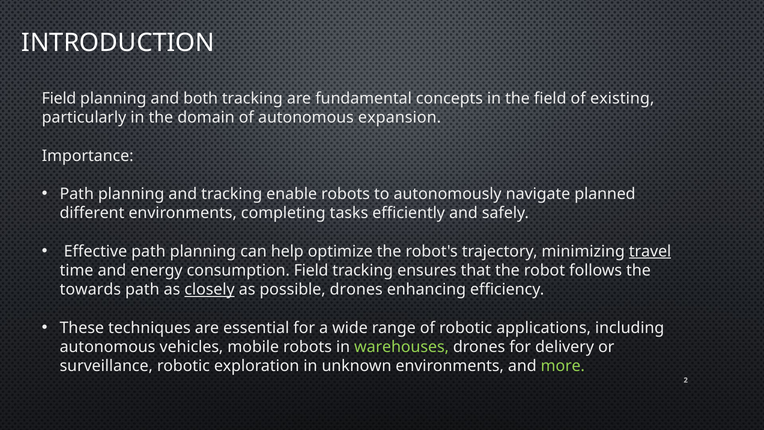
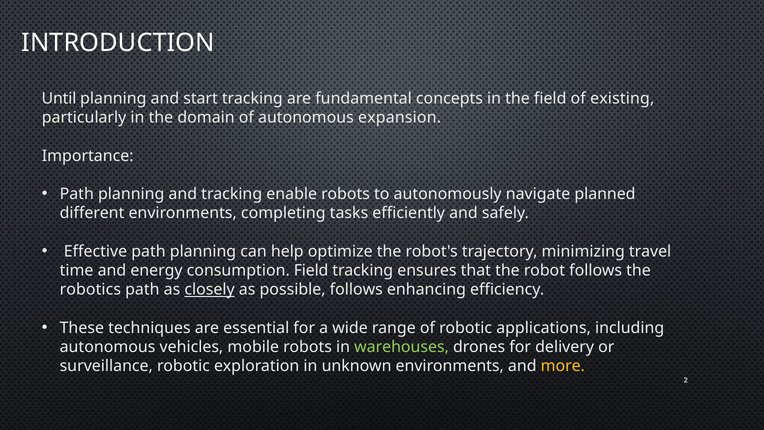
Field at (59, 98): Field -> Until
both: both -> start
travel underline: present -> none
towards: towards -> robotics
possible drones: drones -> follows
more colour: light green -> yellow
